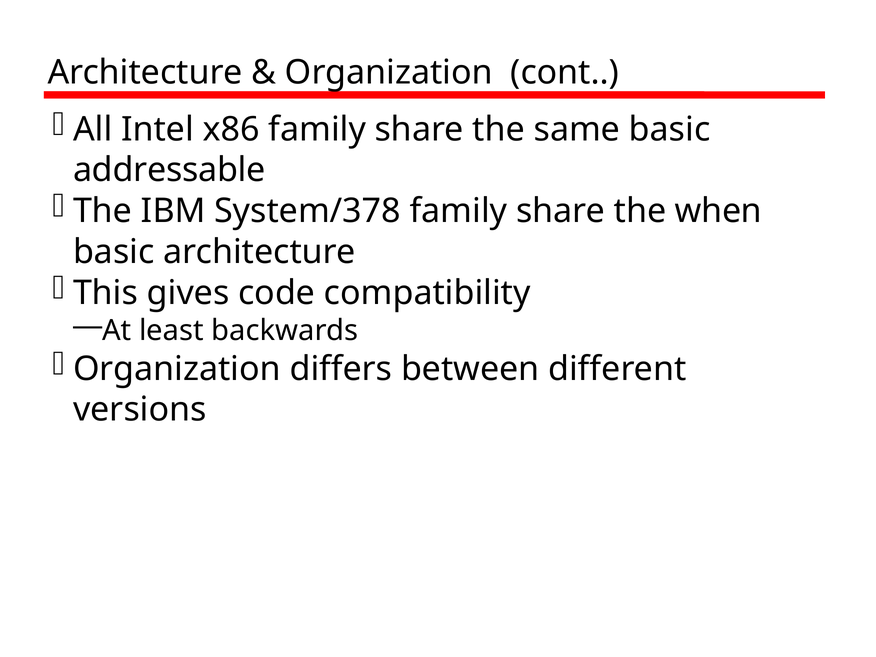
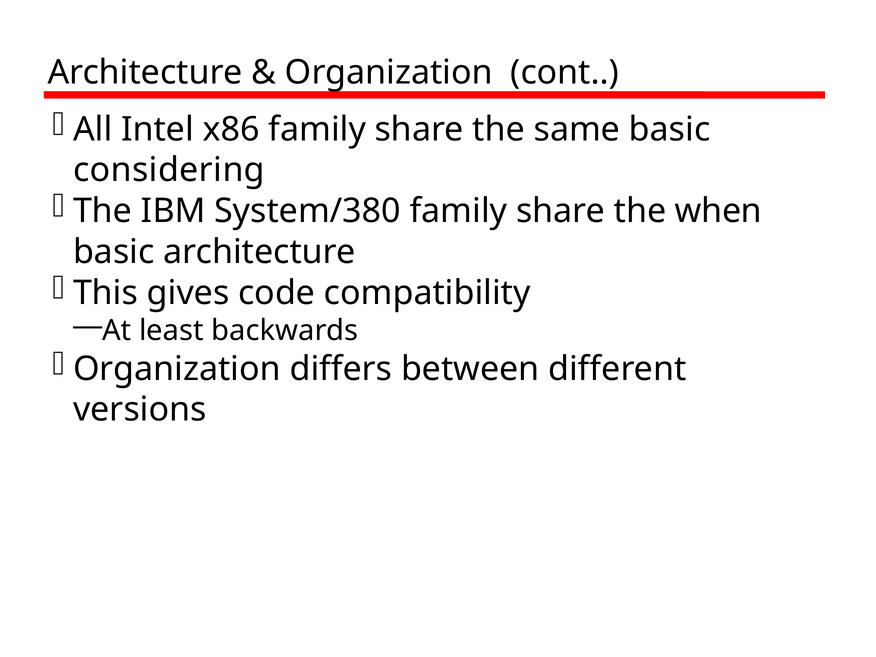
addressable: addressable -> considering
System/378: System/378 -> System/380
